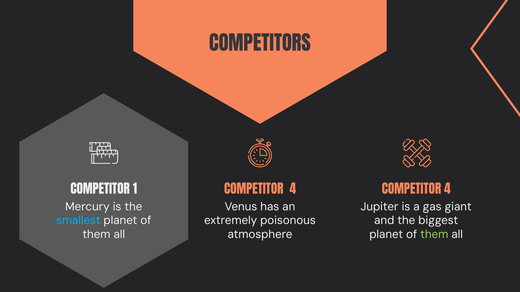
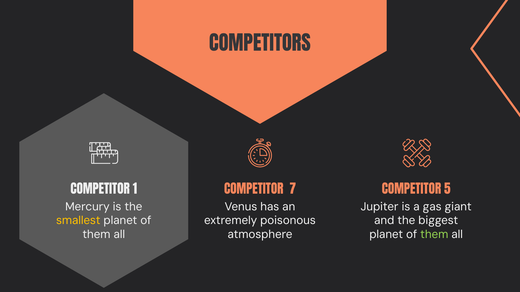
1 COMPETITOR 4: 4 -> 7
4 at (447, 190): 4 -> 5
smallest colour: light blue -> yellow
